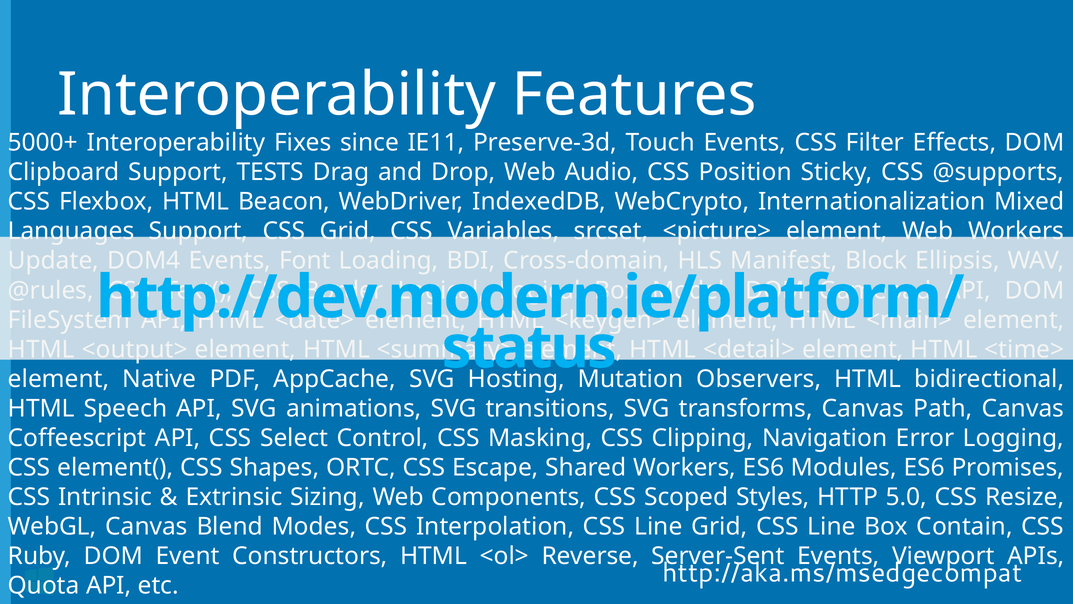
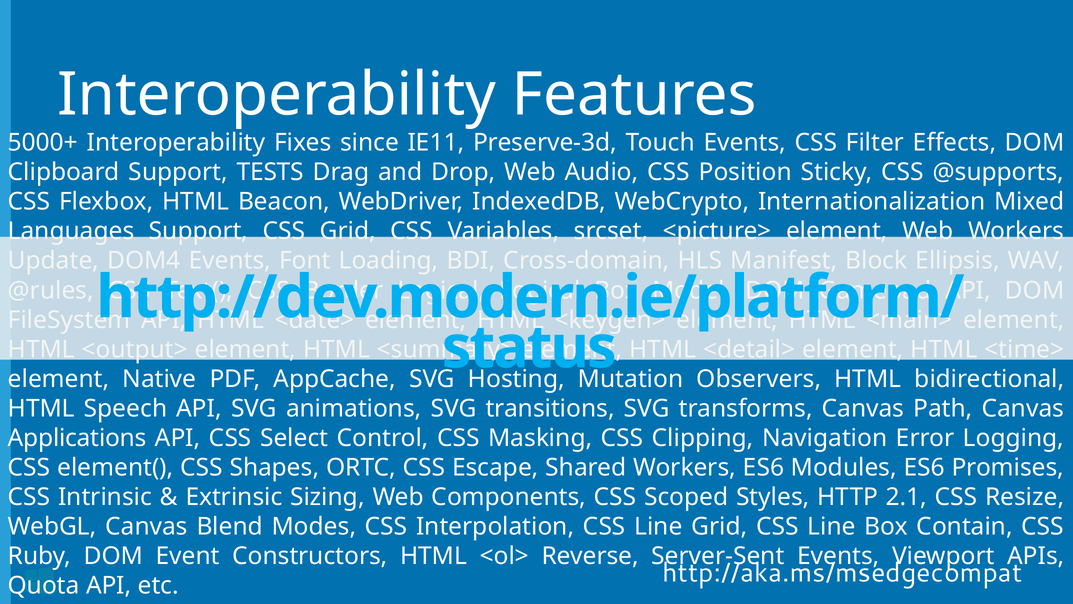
Coffeescript: Coffeescript -> Applications
5.0: 5.0 -> 2.1
